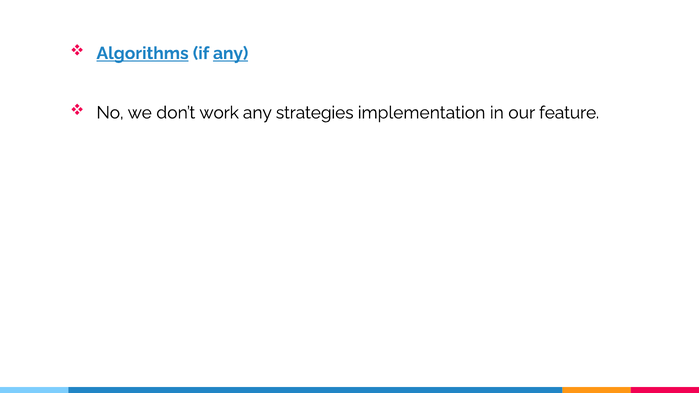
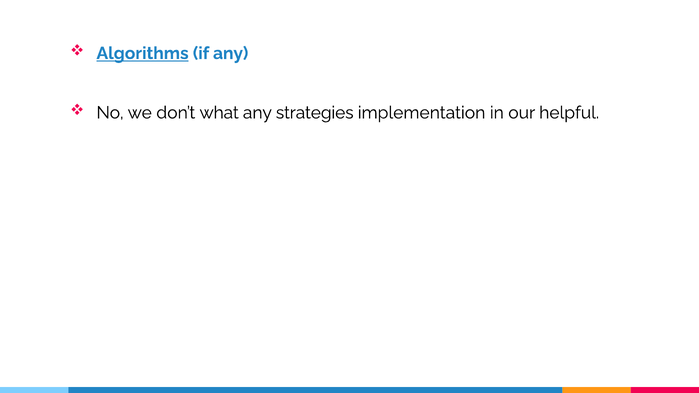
any at (231, 53) underline: present -> none
work: work -> what
feature: feature -> helpful
